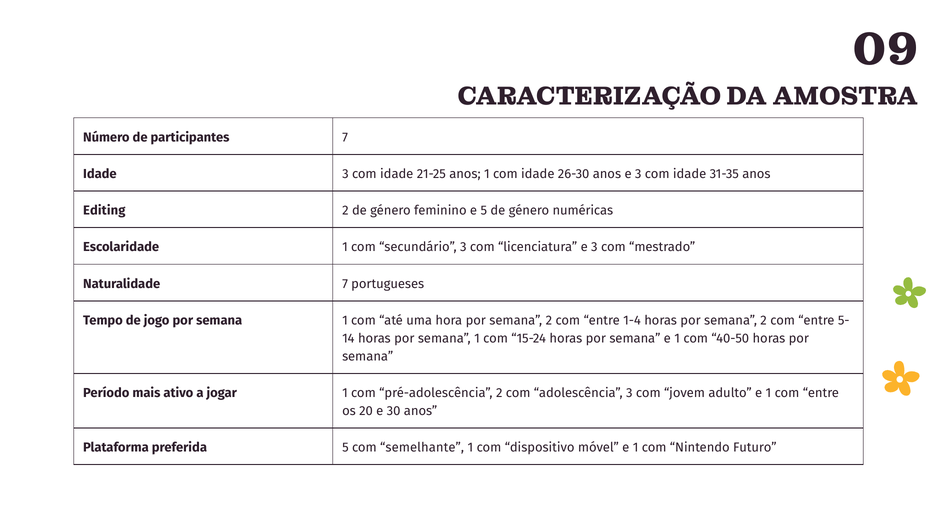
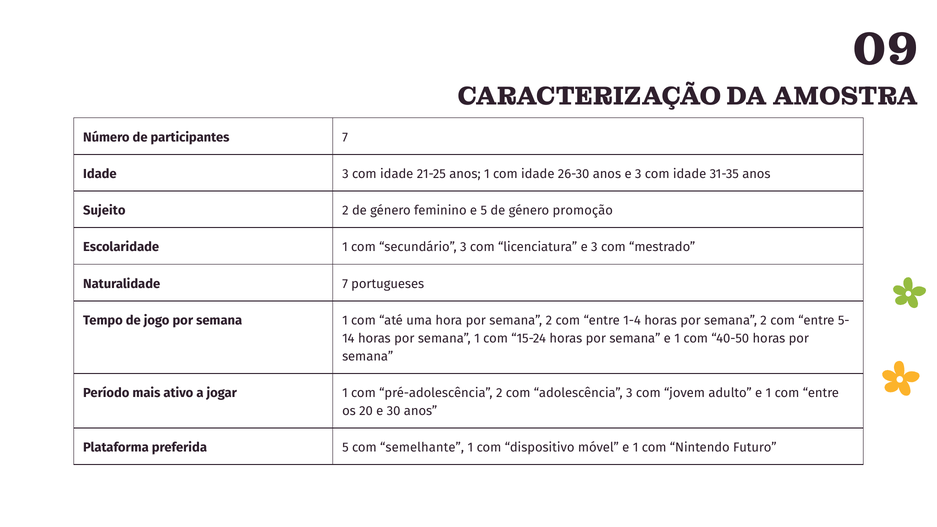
Editing at (104, 211): Editing -> Sujeito
numéricas: numéricas -> promoção
